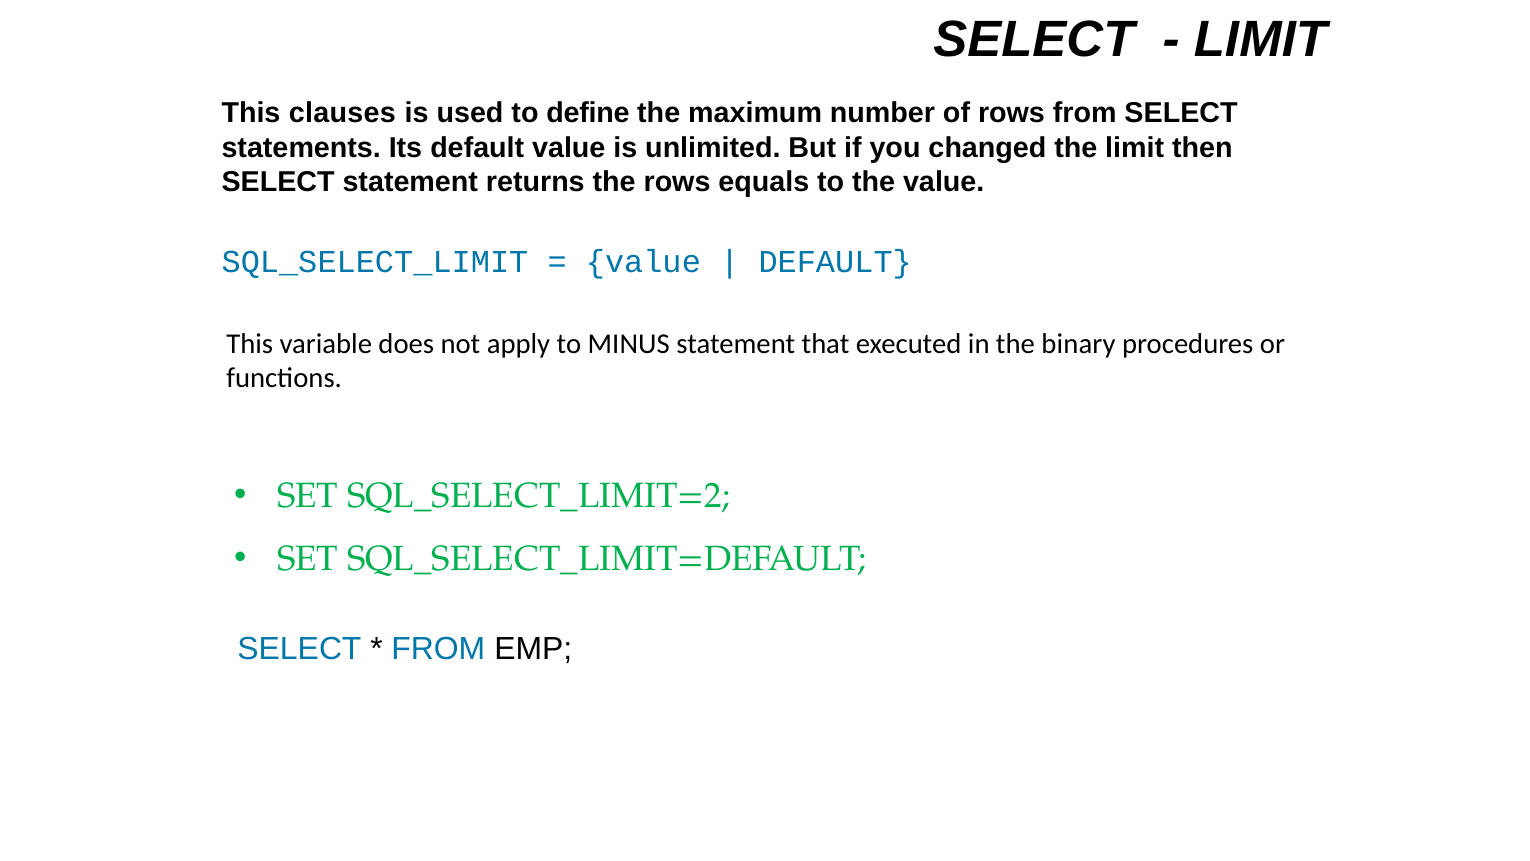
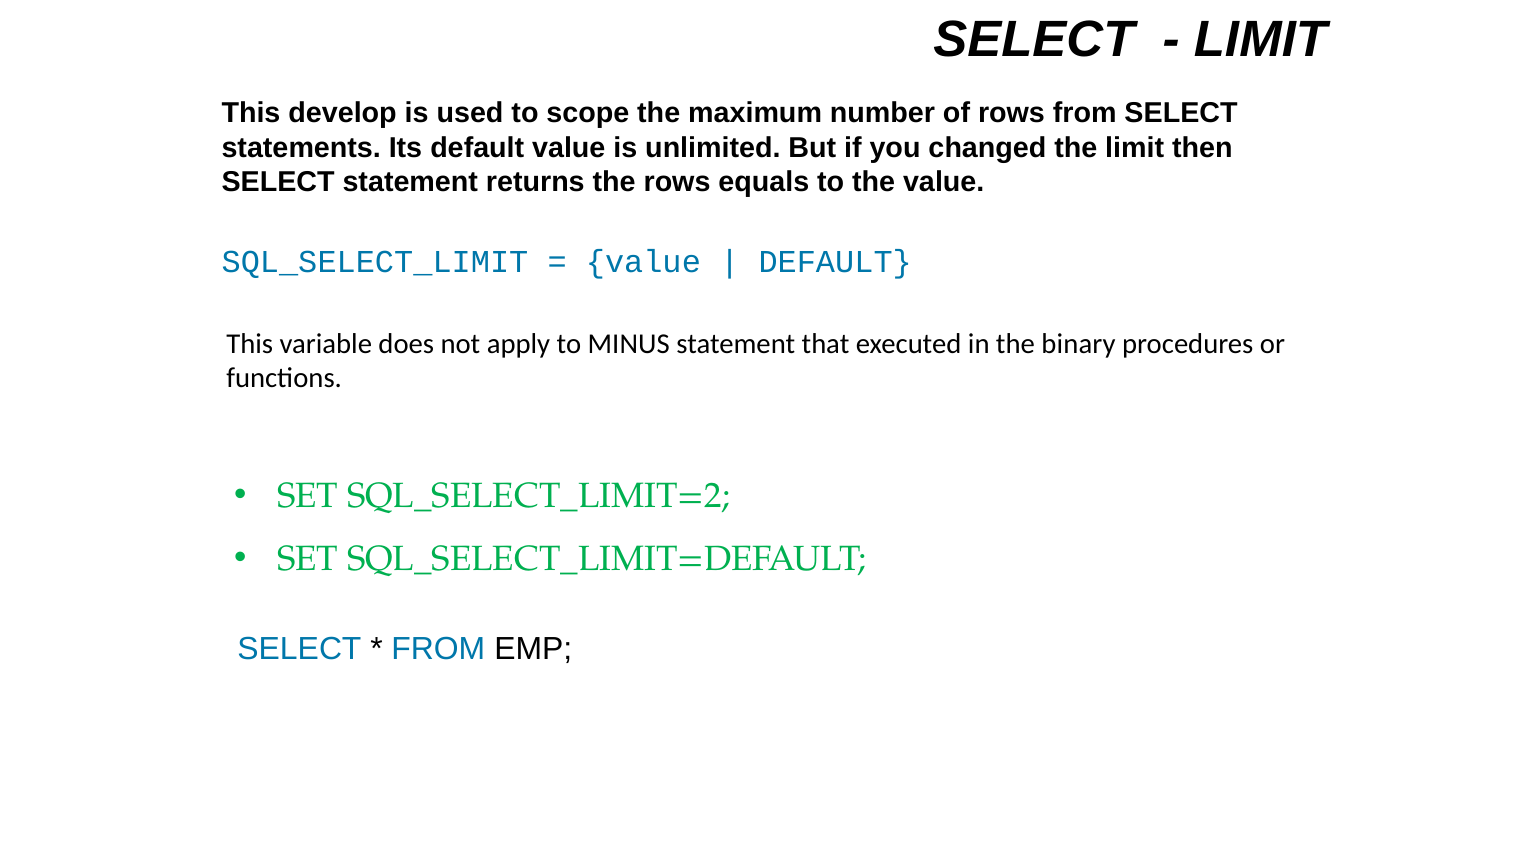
clauses: clauses -> develop
define: define -> scope
